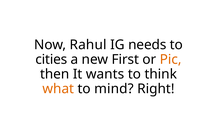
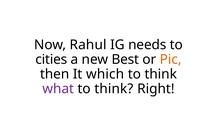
First: First -> Best
wants: wants -> which
what colour: orange -> purple
mind at (114, 89): mind -> think
